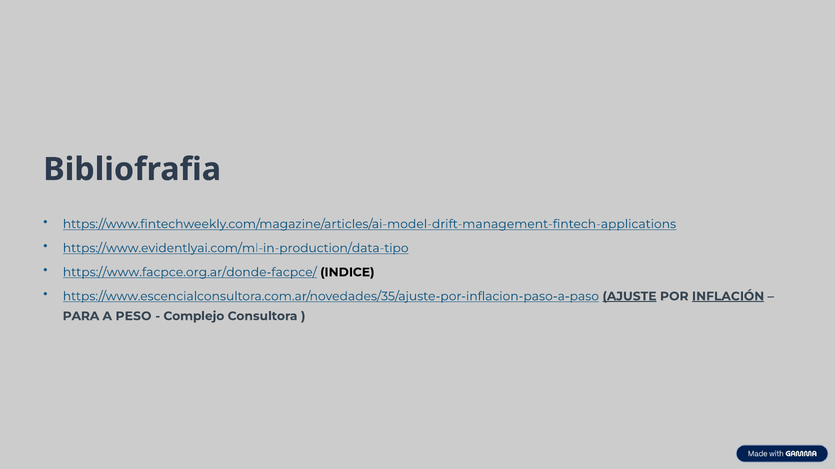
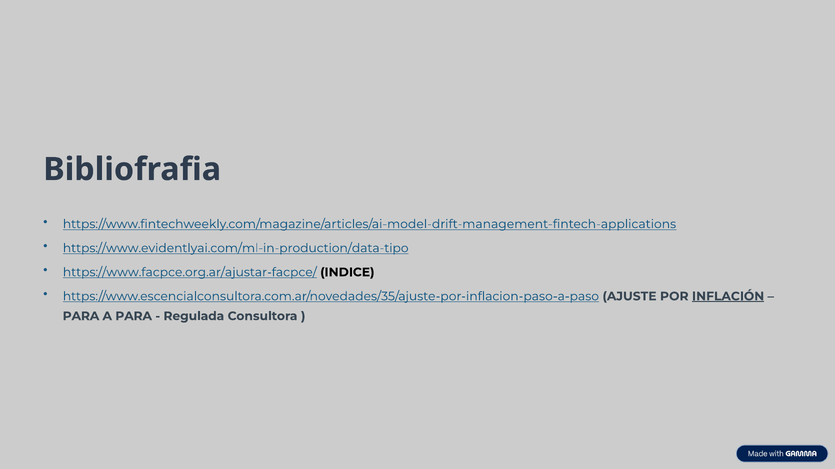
https://www.facpce.org.ar/donde-facpce/: https://www.facpce.org.ar/donde-facpce/ -> https://www.facpce.org.ar/ajustar-facpce/
AJUSTE underline: present -> none
A PESO: PESO -> PARA
Complejo: Complejo -> Regulada
